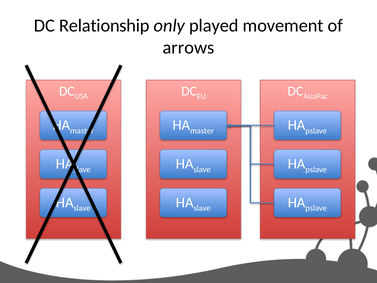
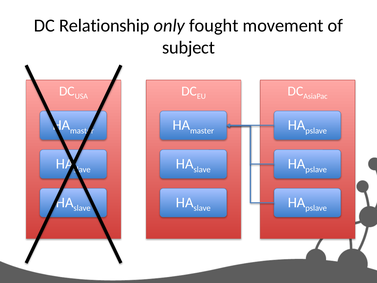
played: played -> fought
arrows: arrows -> subject
